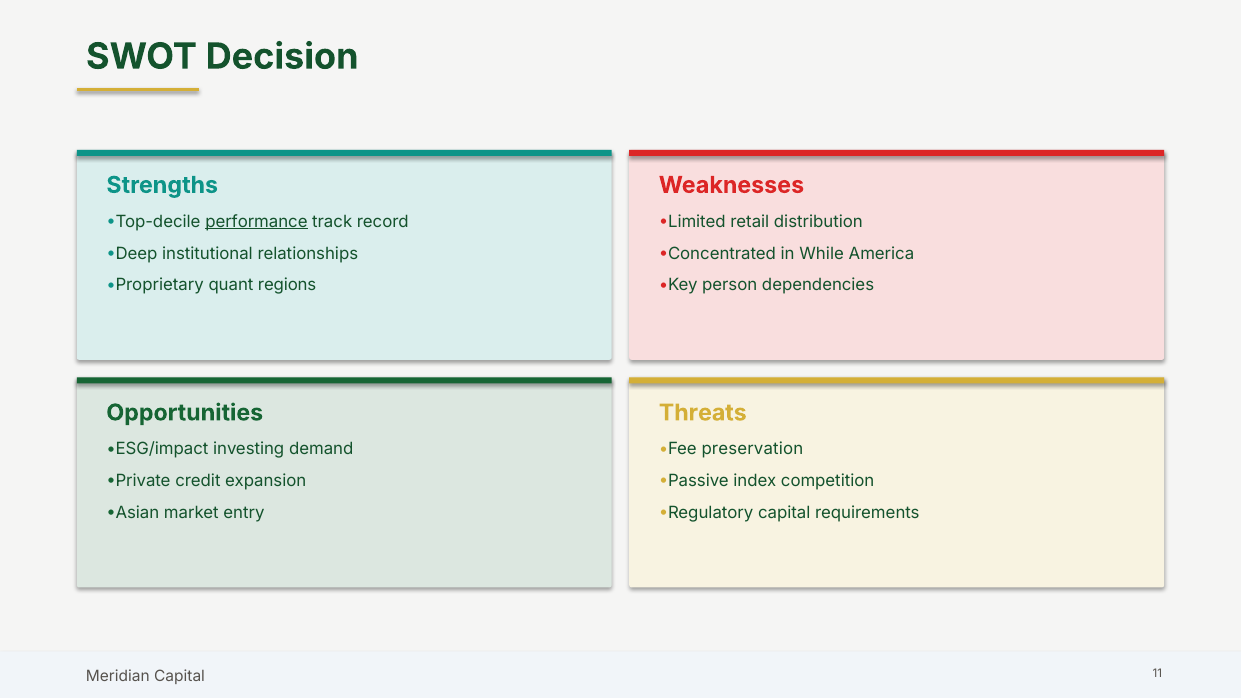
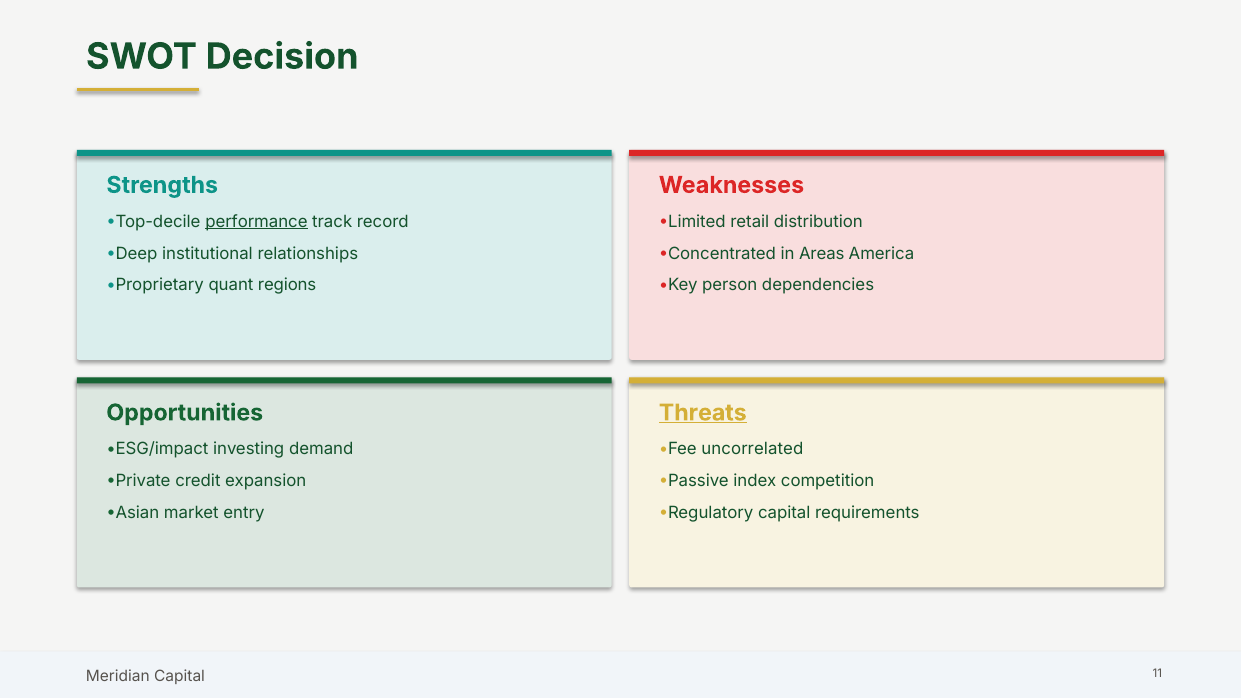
While: While -> Areas
Threats underline: none -> present
preservation: preservation -> uncorrelated
